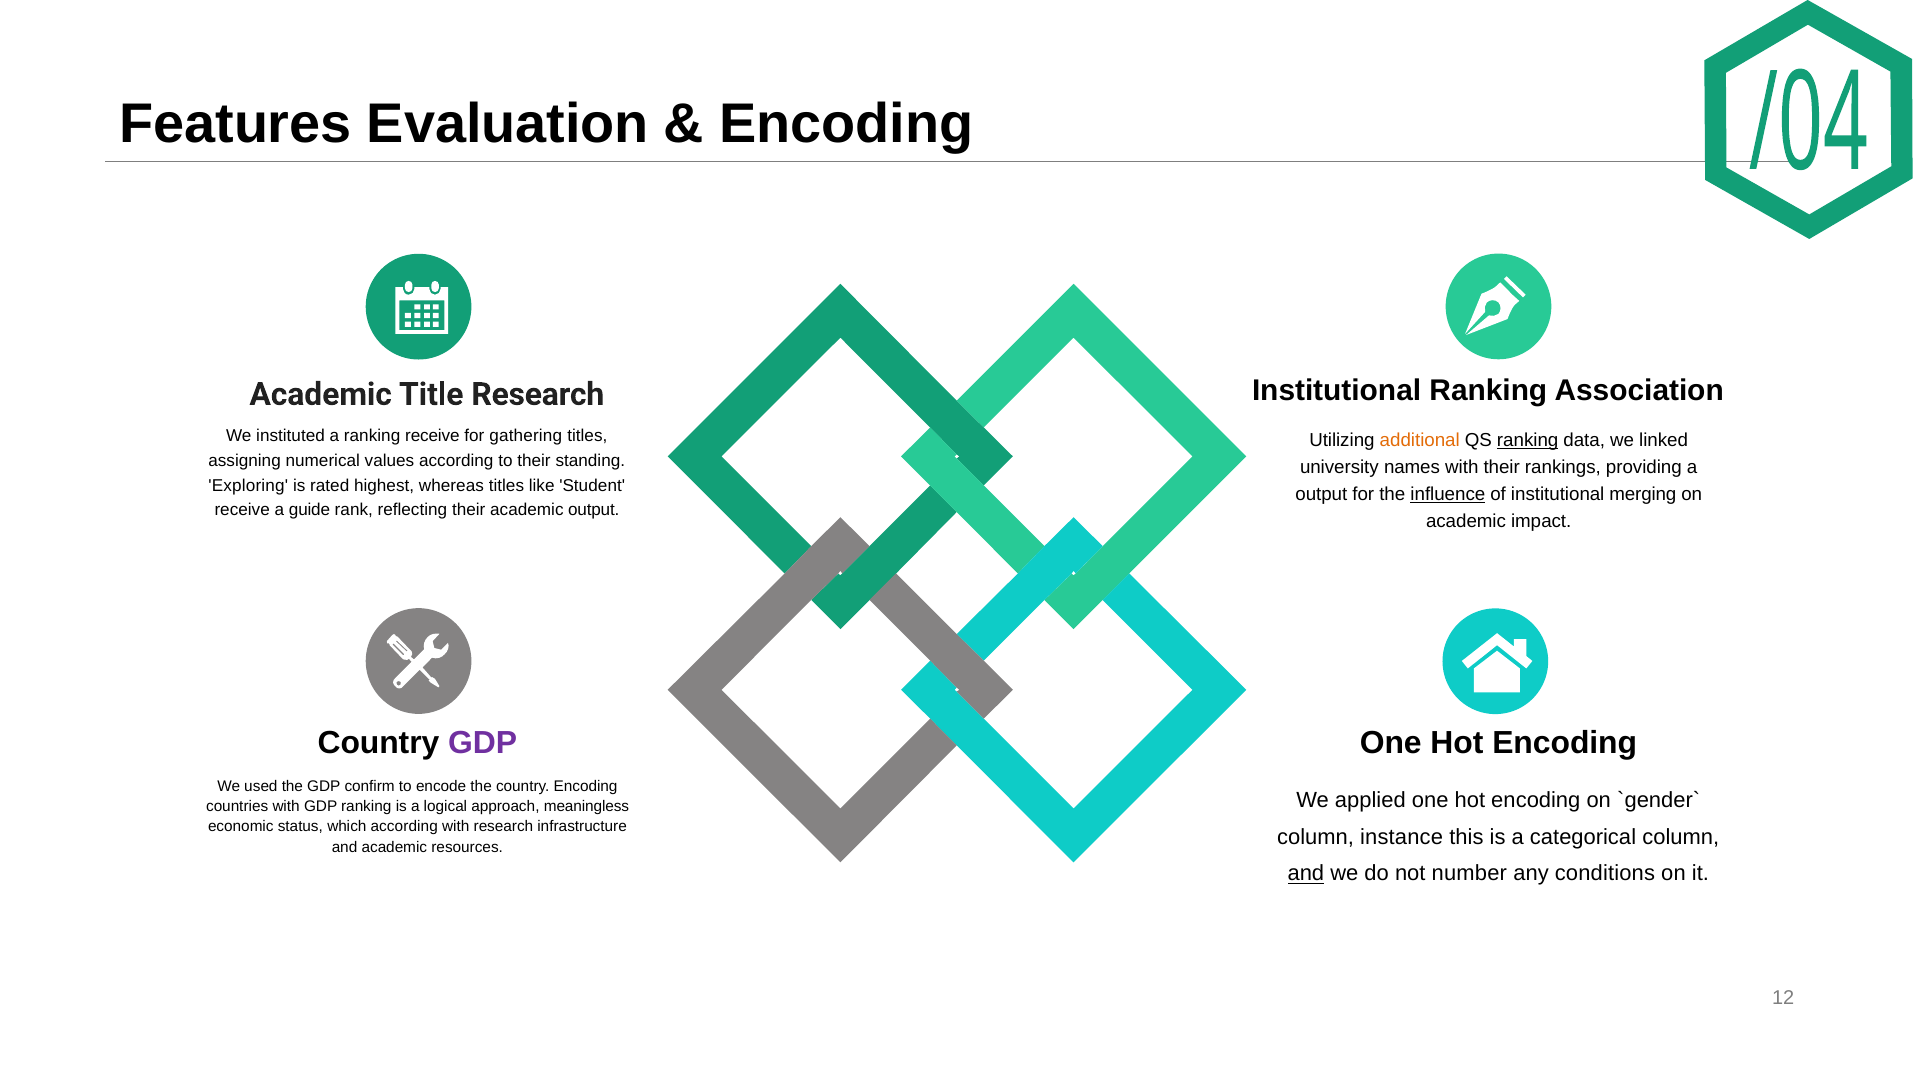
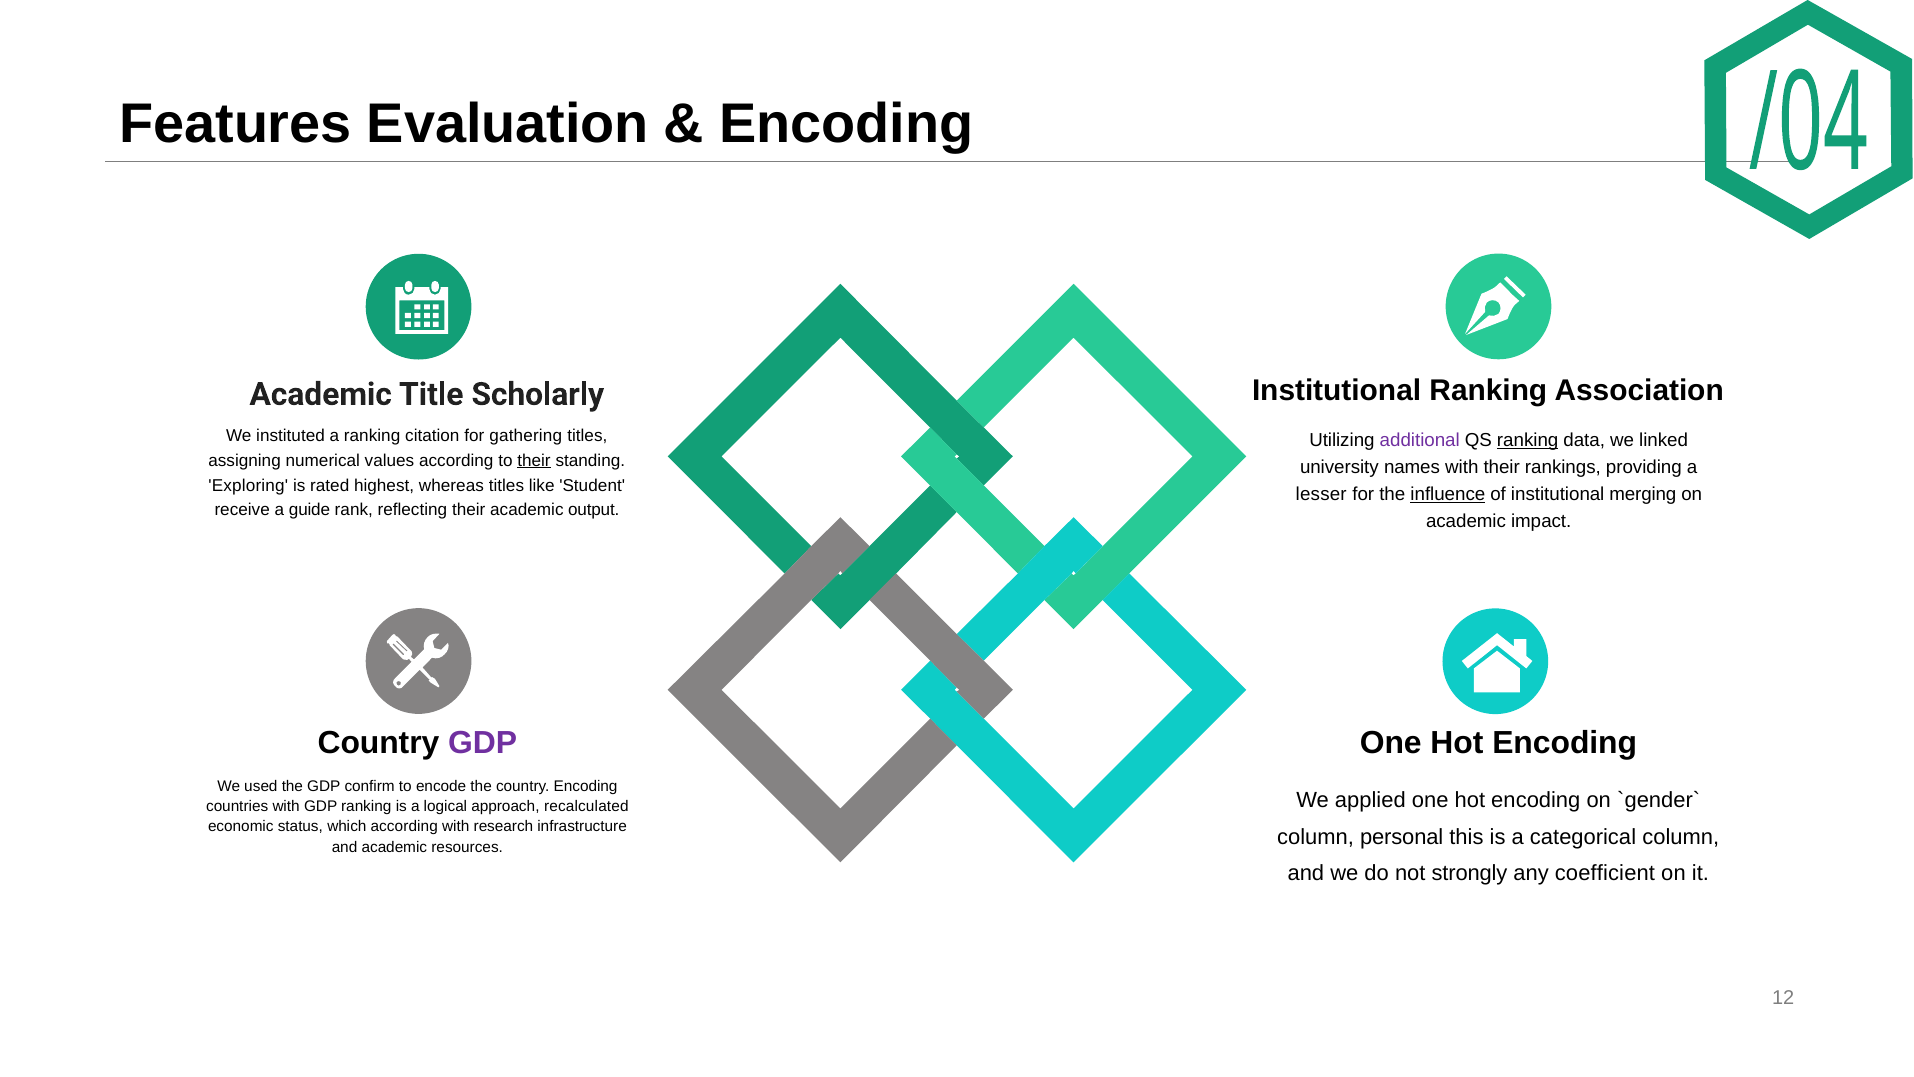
Title Research: Research -> Scholarly
ranking receive: receive -> citation
additional colour: orange -> purple
their at (534, 460) underline: none -> present
output at (1321, 494): output -> lesser
meaningless: meaningless -> recalculated
instance: instance -> personal
and at (1306, 873) underline: present -> none
number: number -> strongly
conditions: conditions -> coefficient
